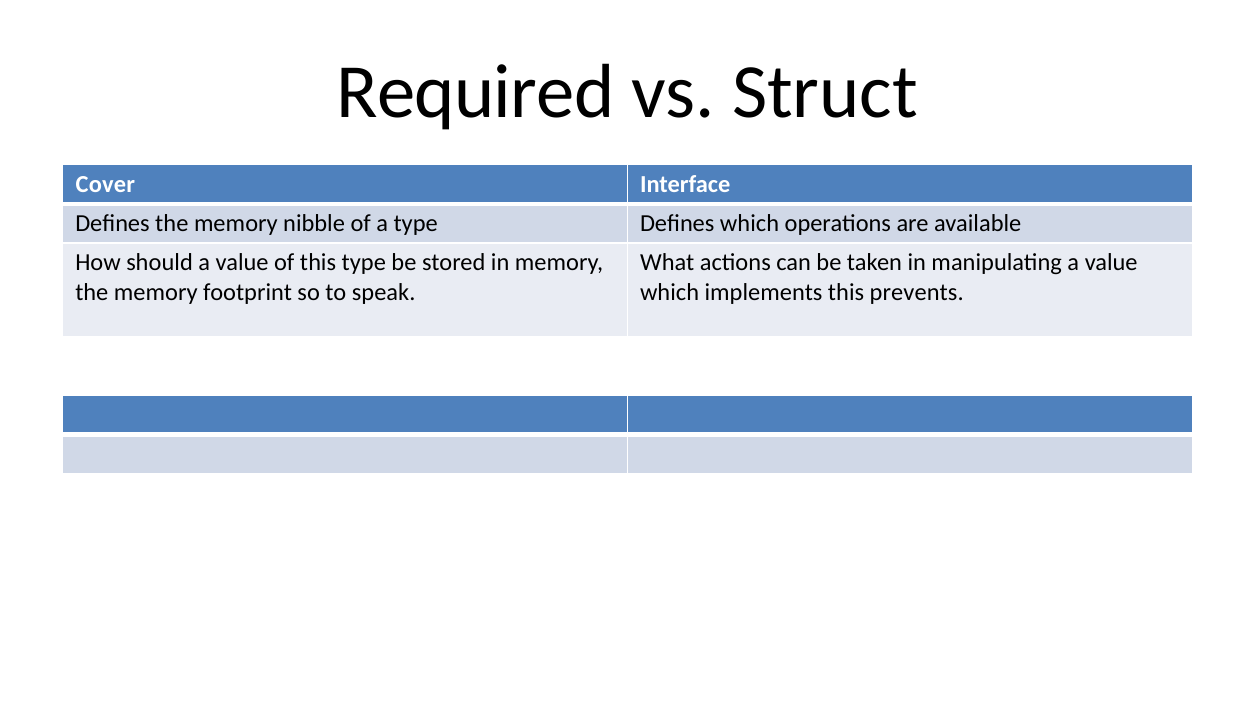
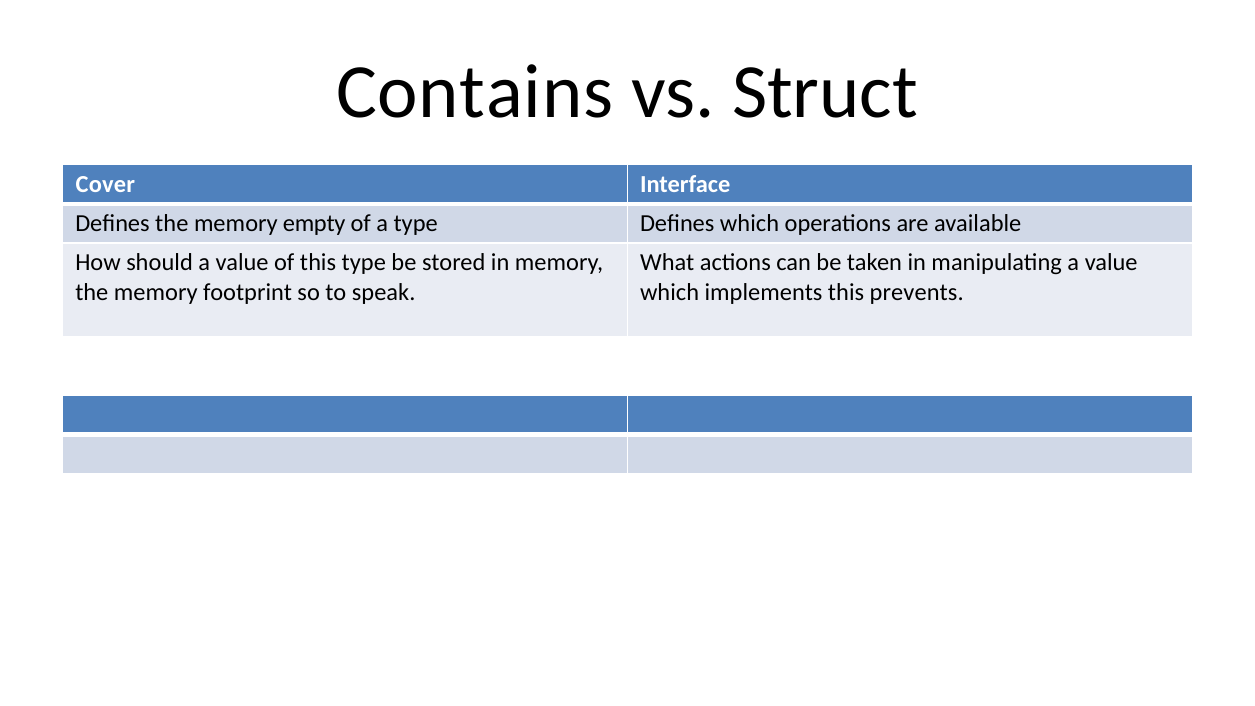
Required: Required -> Contains
nibble: nibble -> empty
